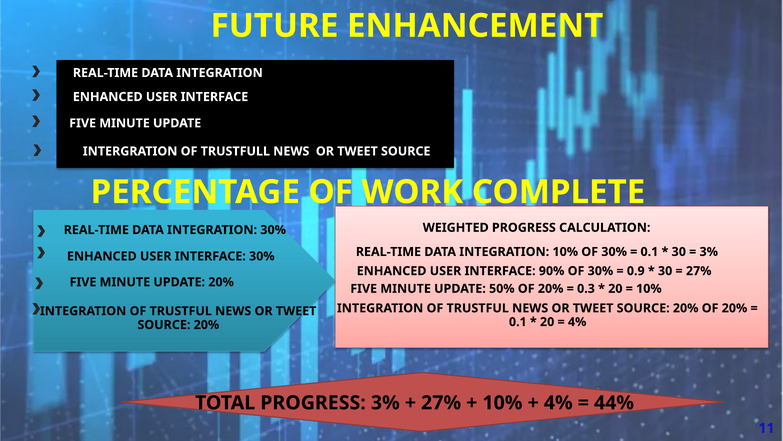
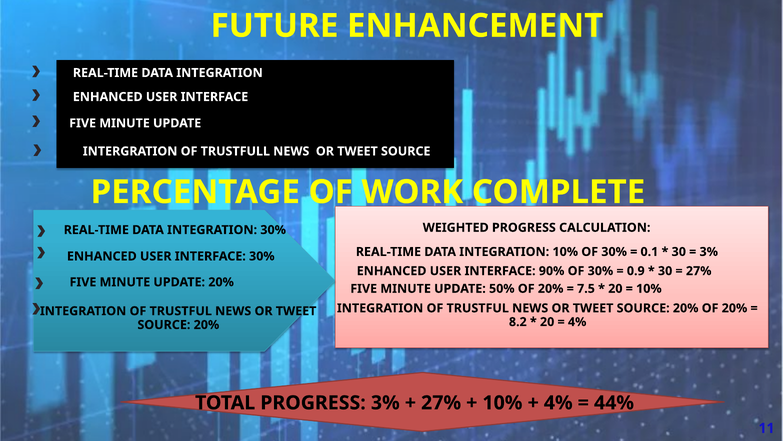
0.3: 0.3 -> 7.5
0.1 at (518, 322): 0.1 -> 8.2
